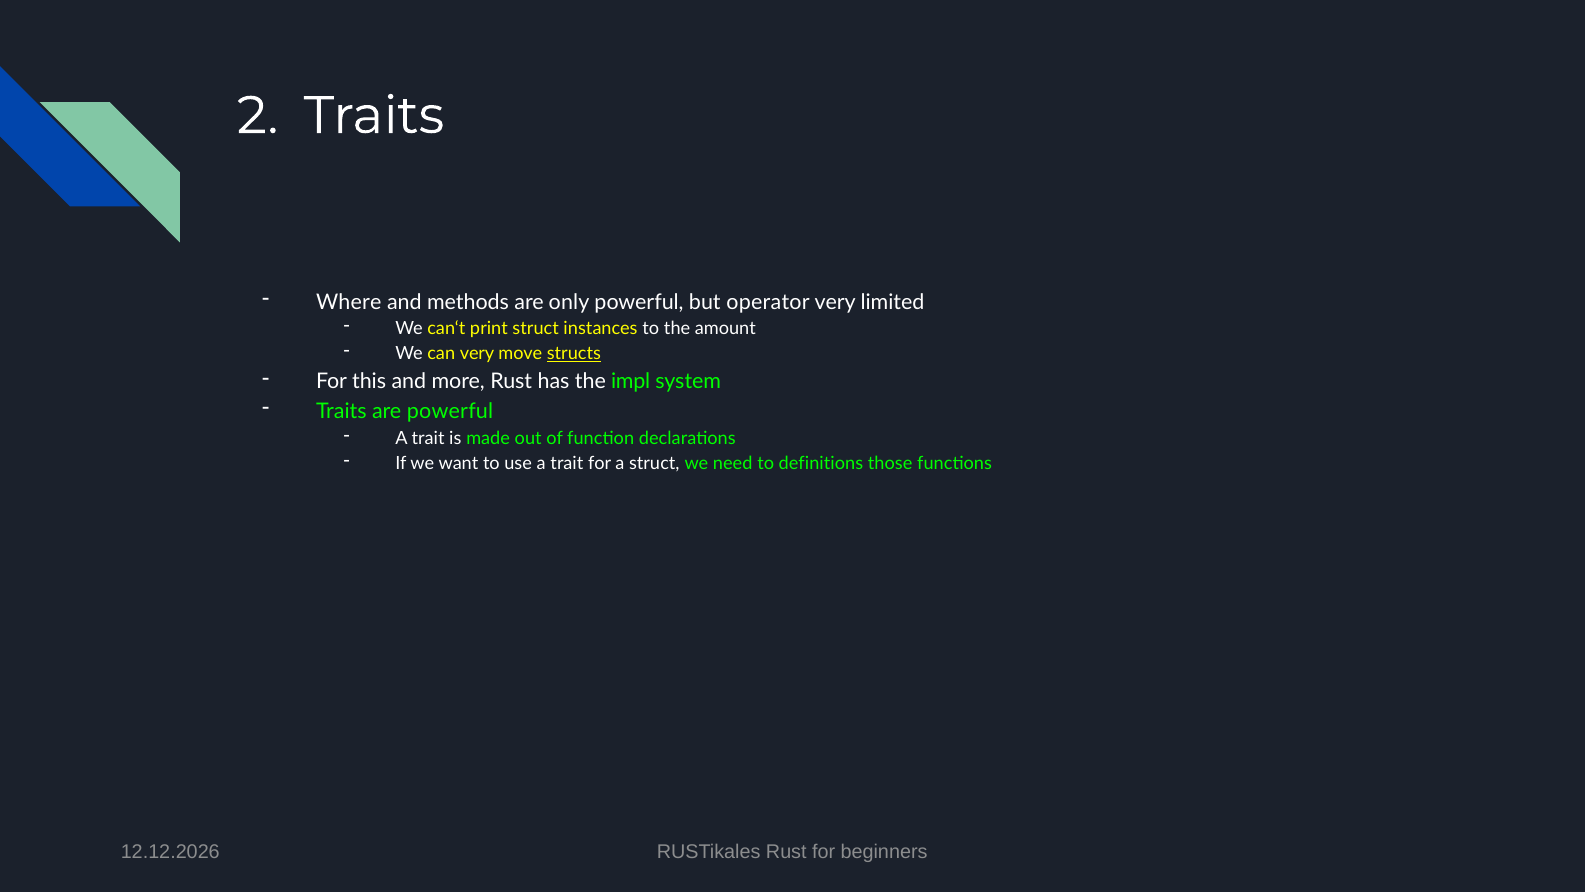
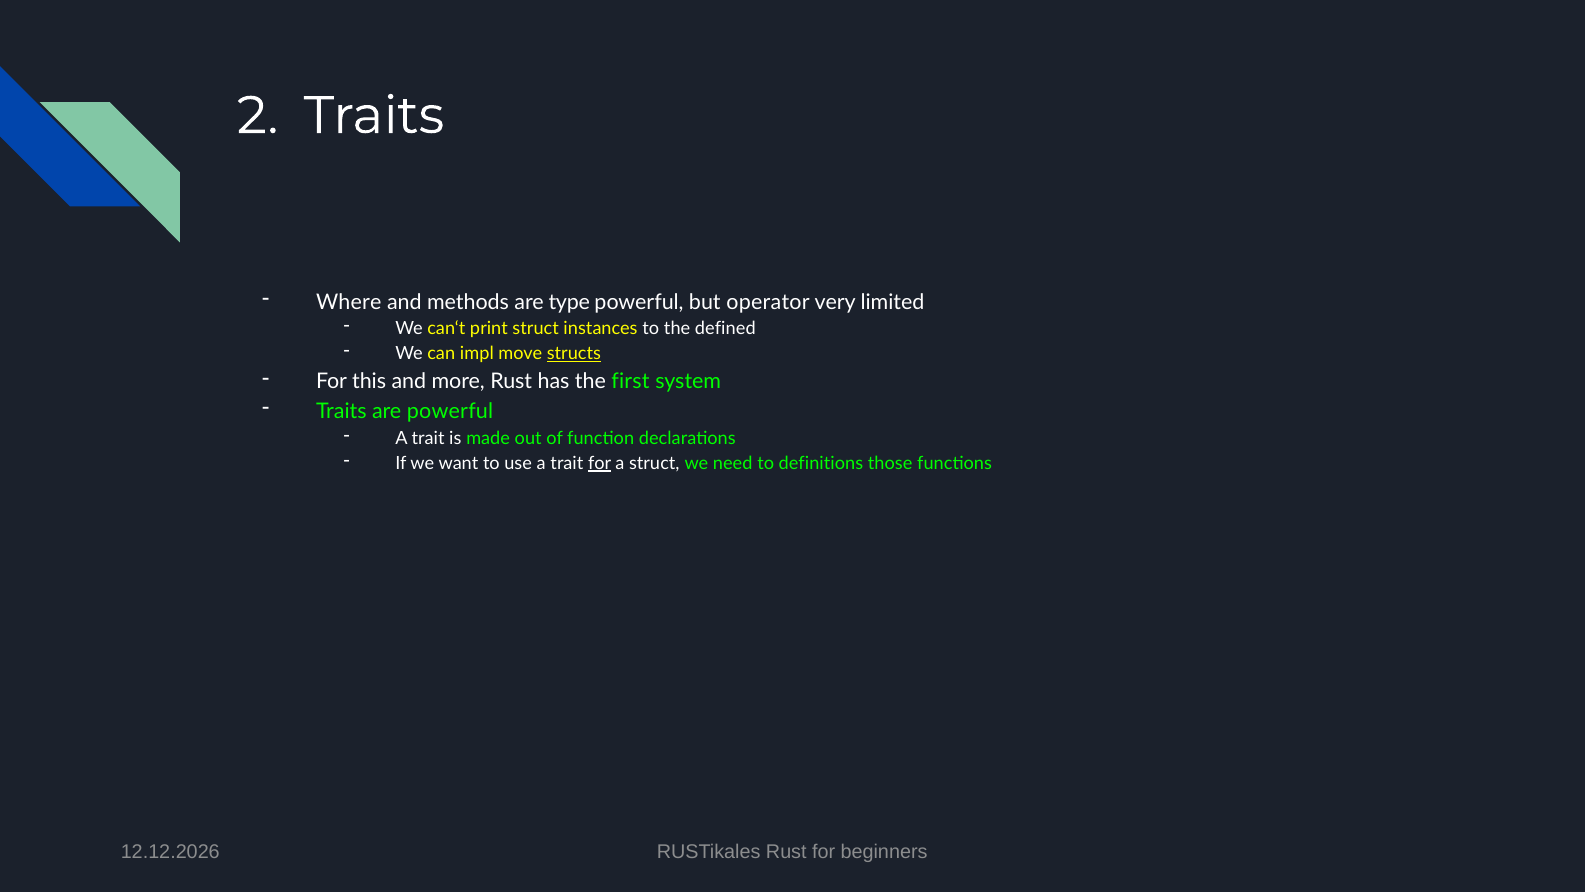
only: only -> type
amount: amount -> defined
can very: very -> impl
impl: impl -> first
for at (600, 463) underline: none -> present
